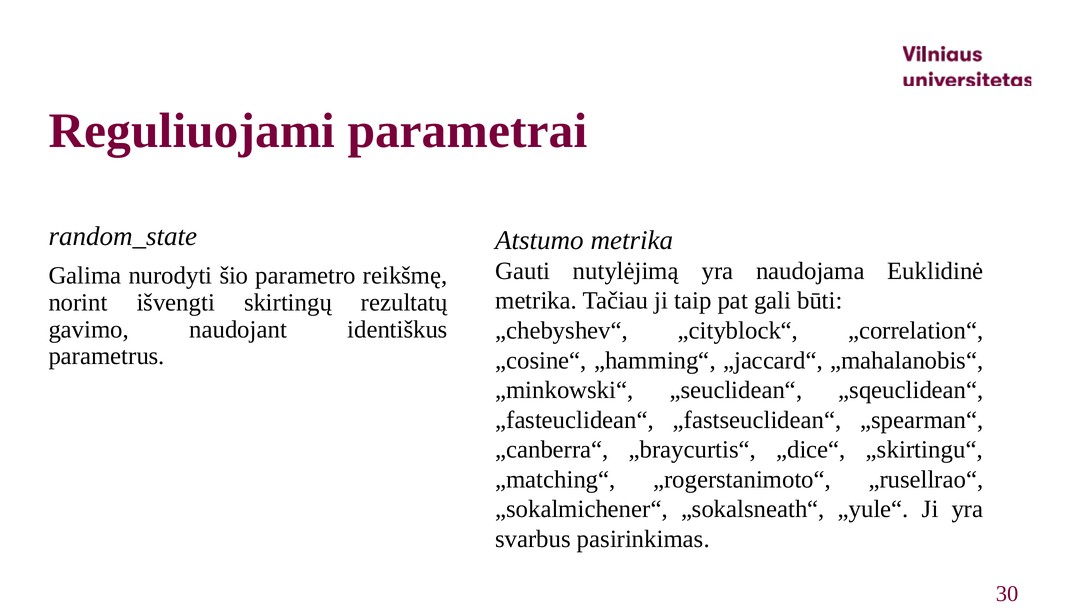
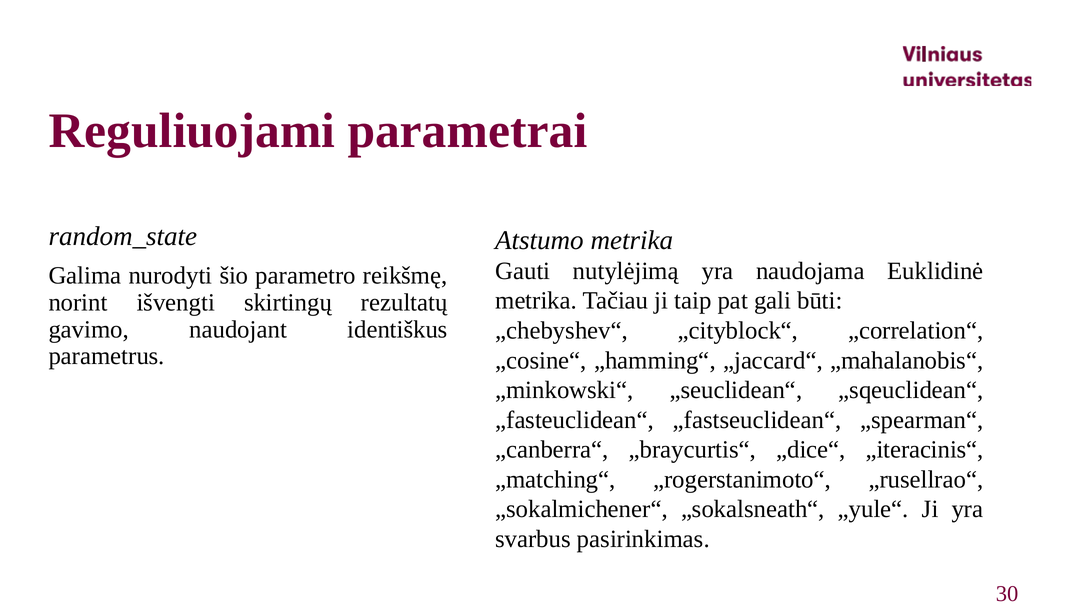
„skirtingu“: „skirtingu“ -> „iteracinis“
